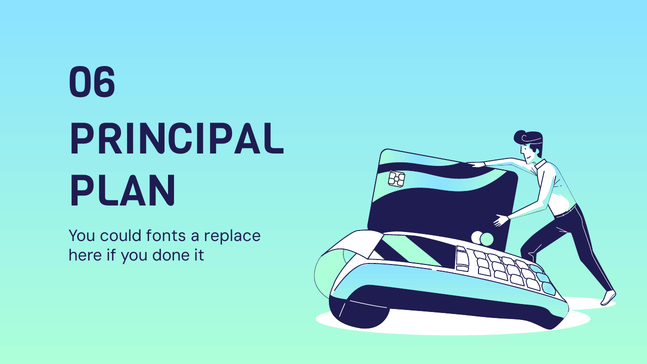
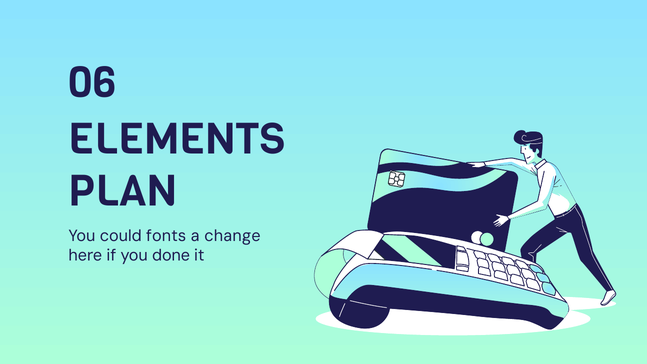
PRINCIPAL: PRINCIPAL -> ELEMENTS
replace: replace -> change
